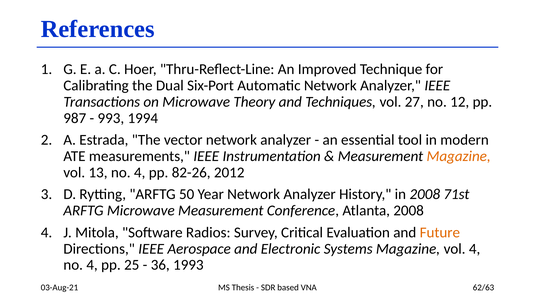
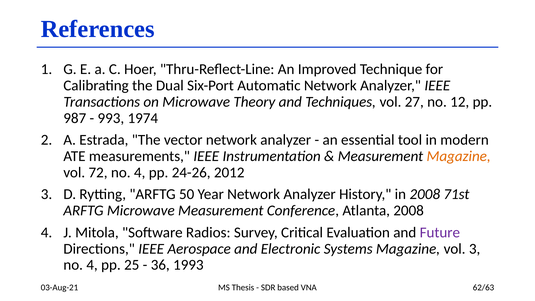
1994: 1994 -> 1974
13: 13 -> 72
82-26: 82-26 -> 24-26
Future colour: orange -> purple
vol 4: 4 -> 3
